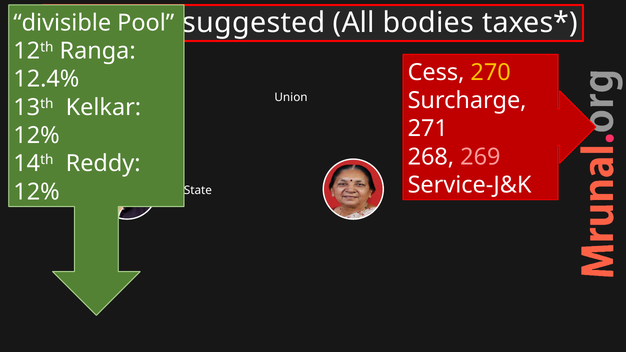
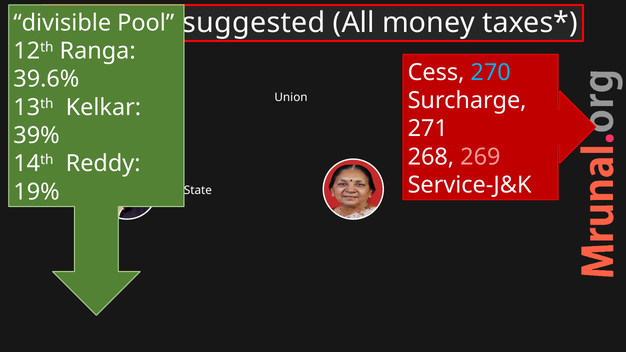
bodies: bodies -> money
270 colour: yellow -> light blue
12.4%: 12.4% -> 39.6%
12% at (37, 136): 12% -> 39%
12% at (37, 192): 12% -> 19%
